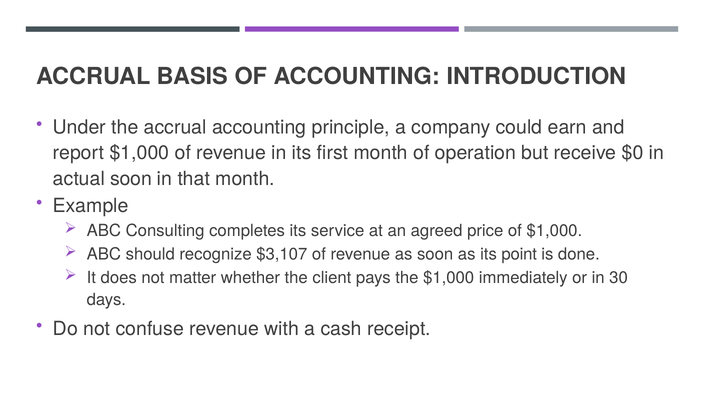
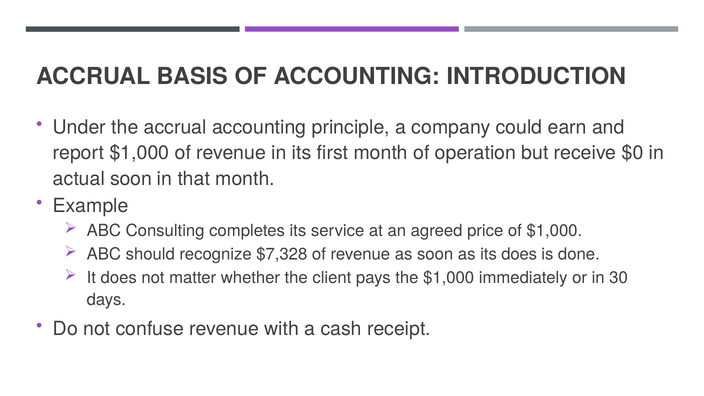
$3,107: $3,107 -> $7,328
its point: point -> does
